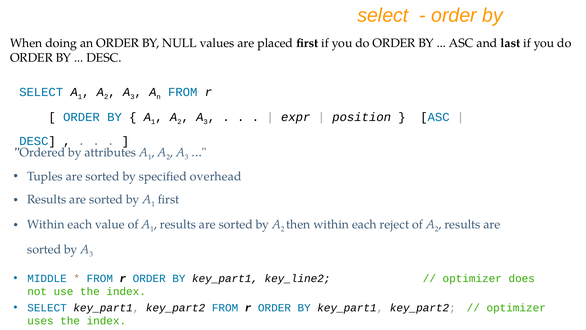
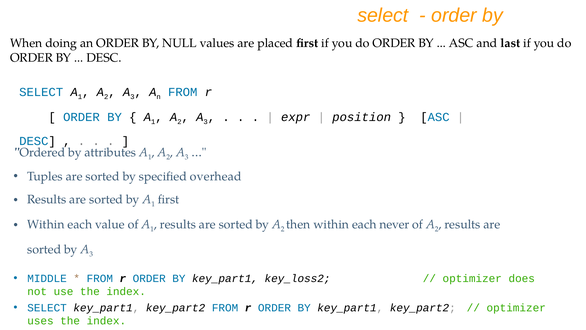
reject: reject -> never
key_line2: key_line2 -> key_loss2
